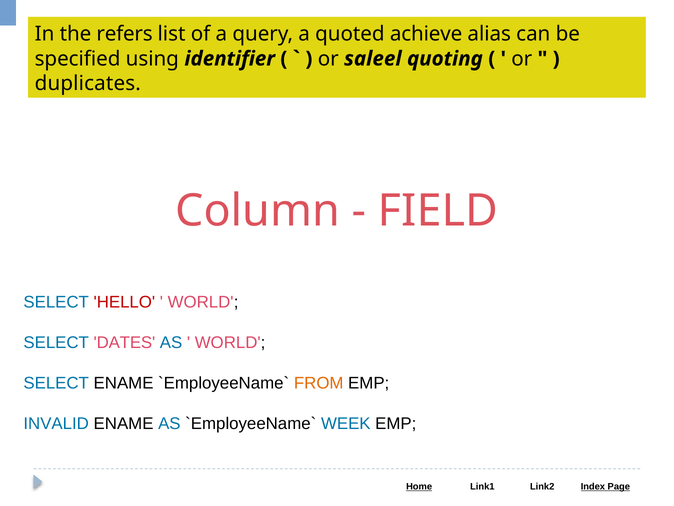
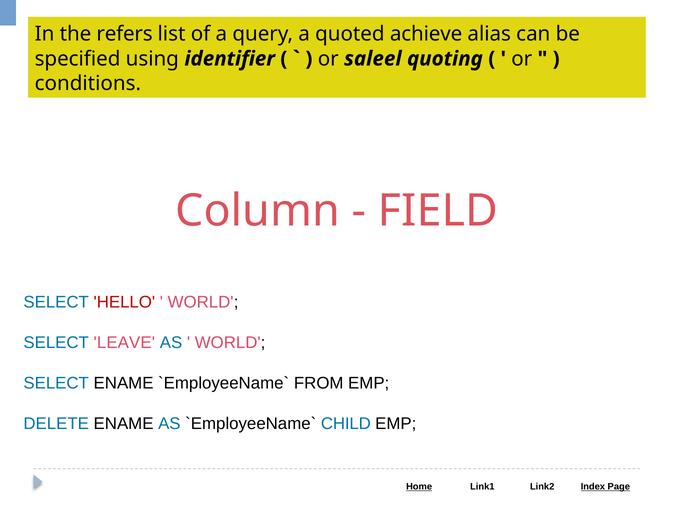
duplicates: duplicates -> conditions
DATES: DATES -> LEAVE
FROM colour: orange -> black
INVALID: INVALID -> DELETE
WEEK: WEEK -> CHILD
